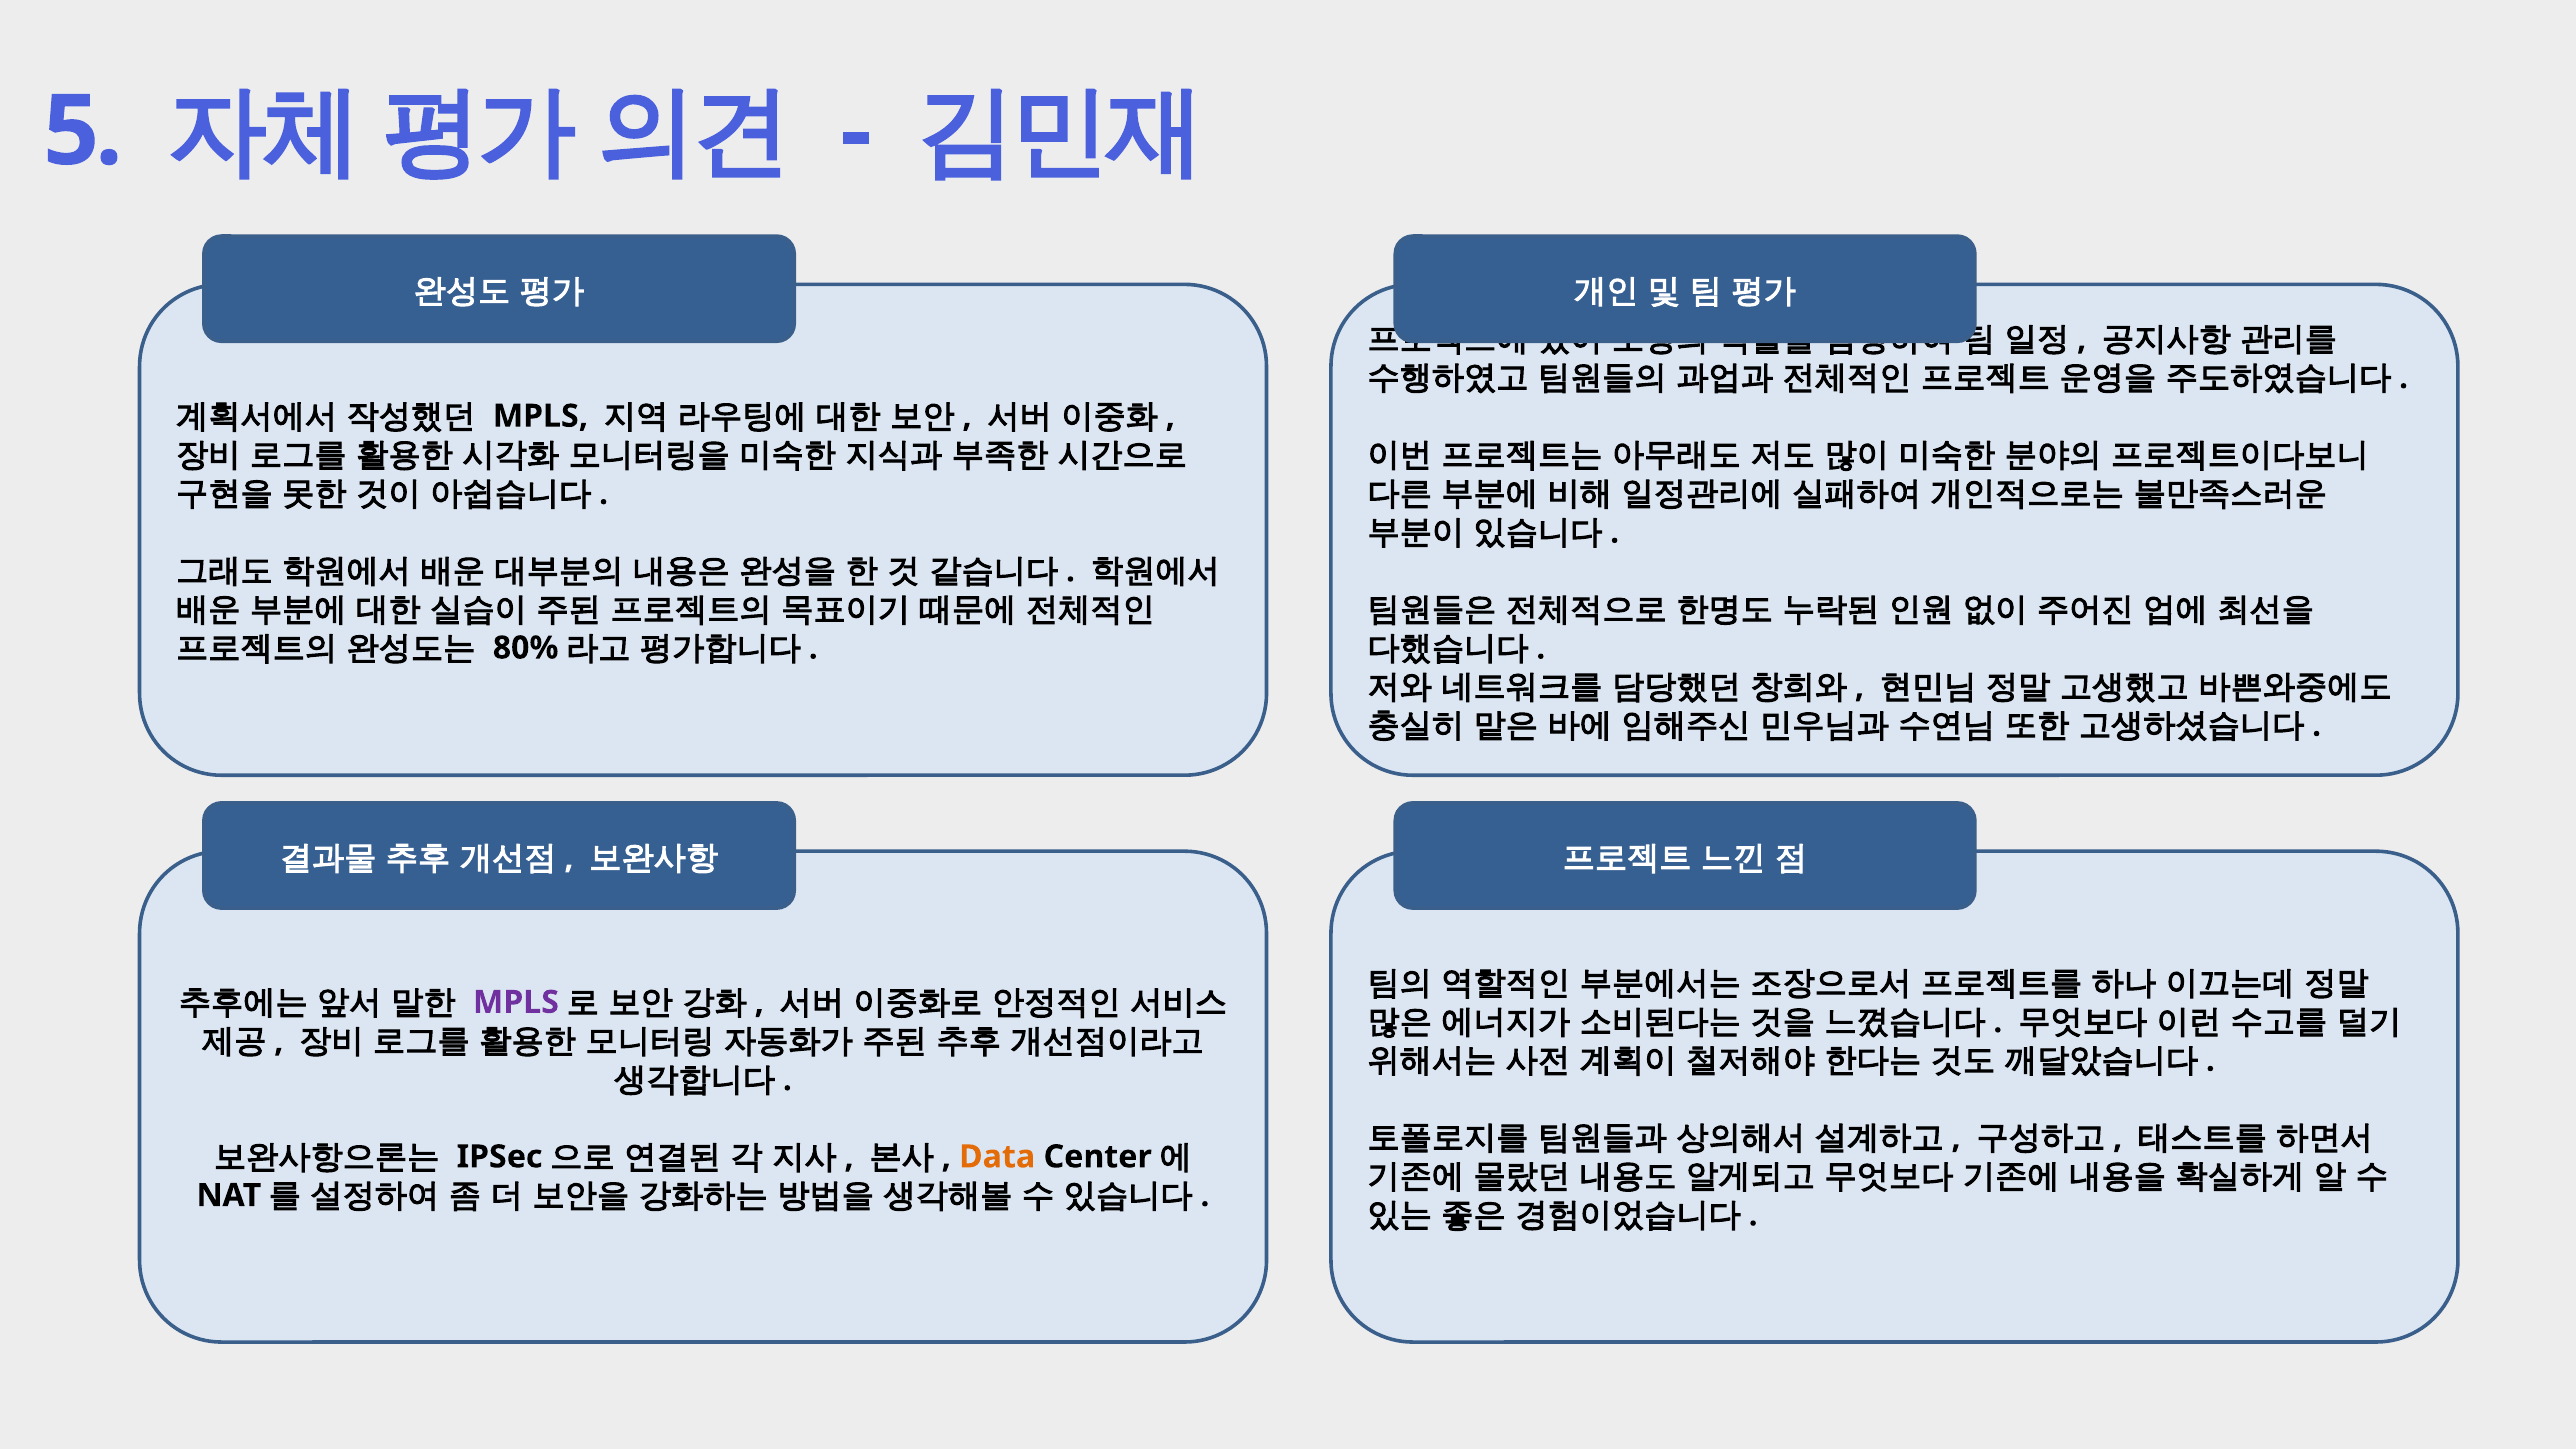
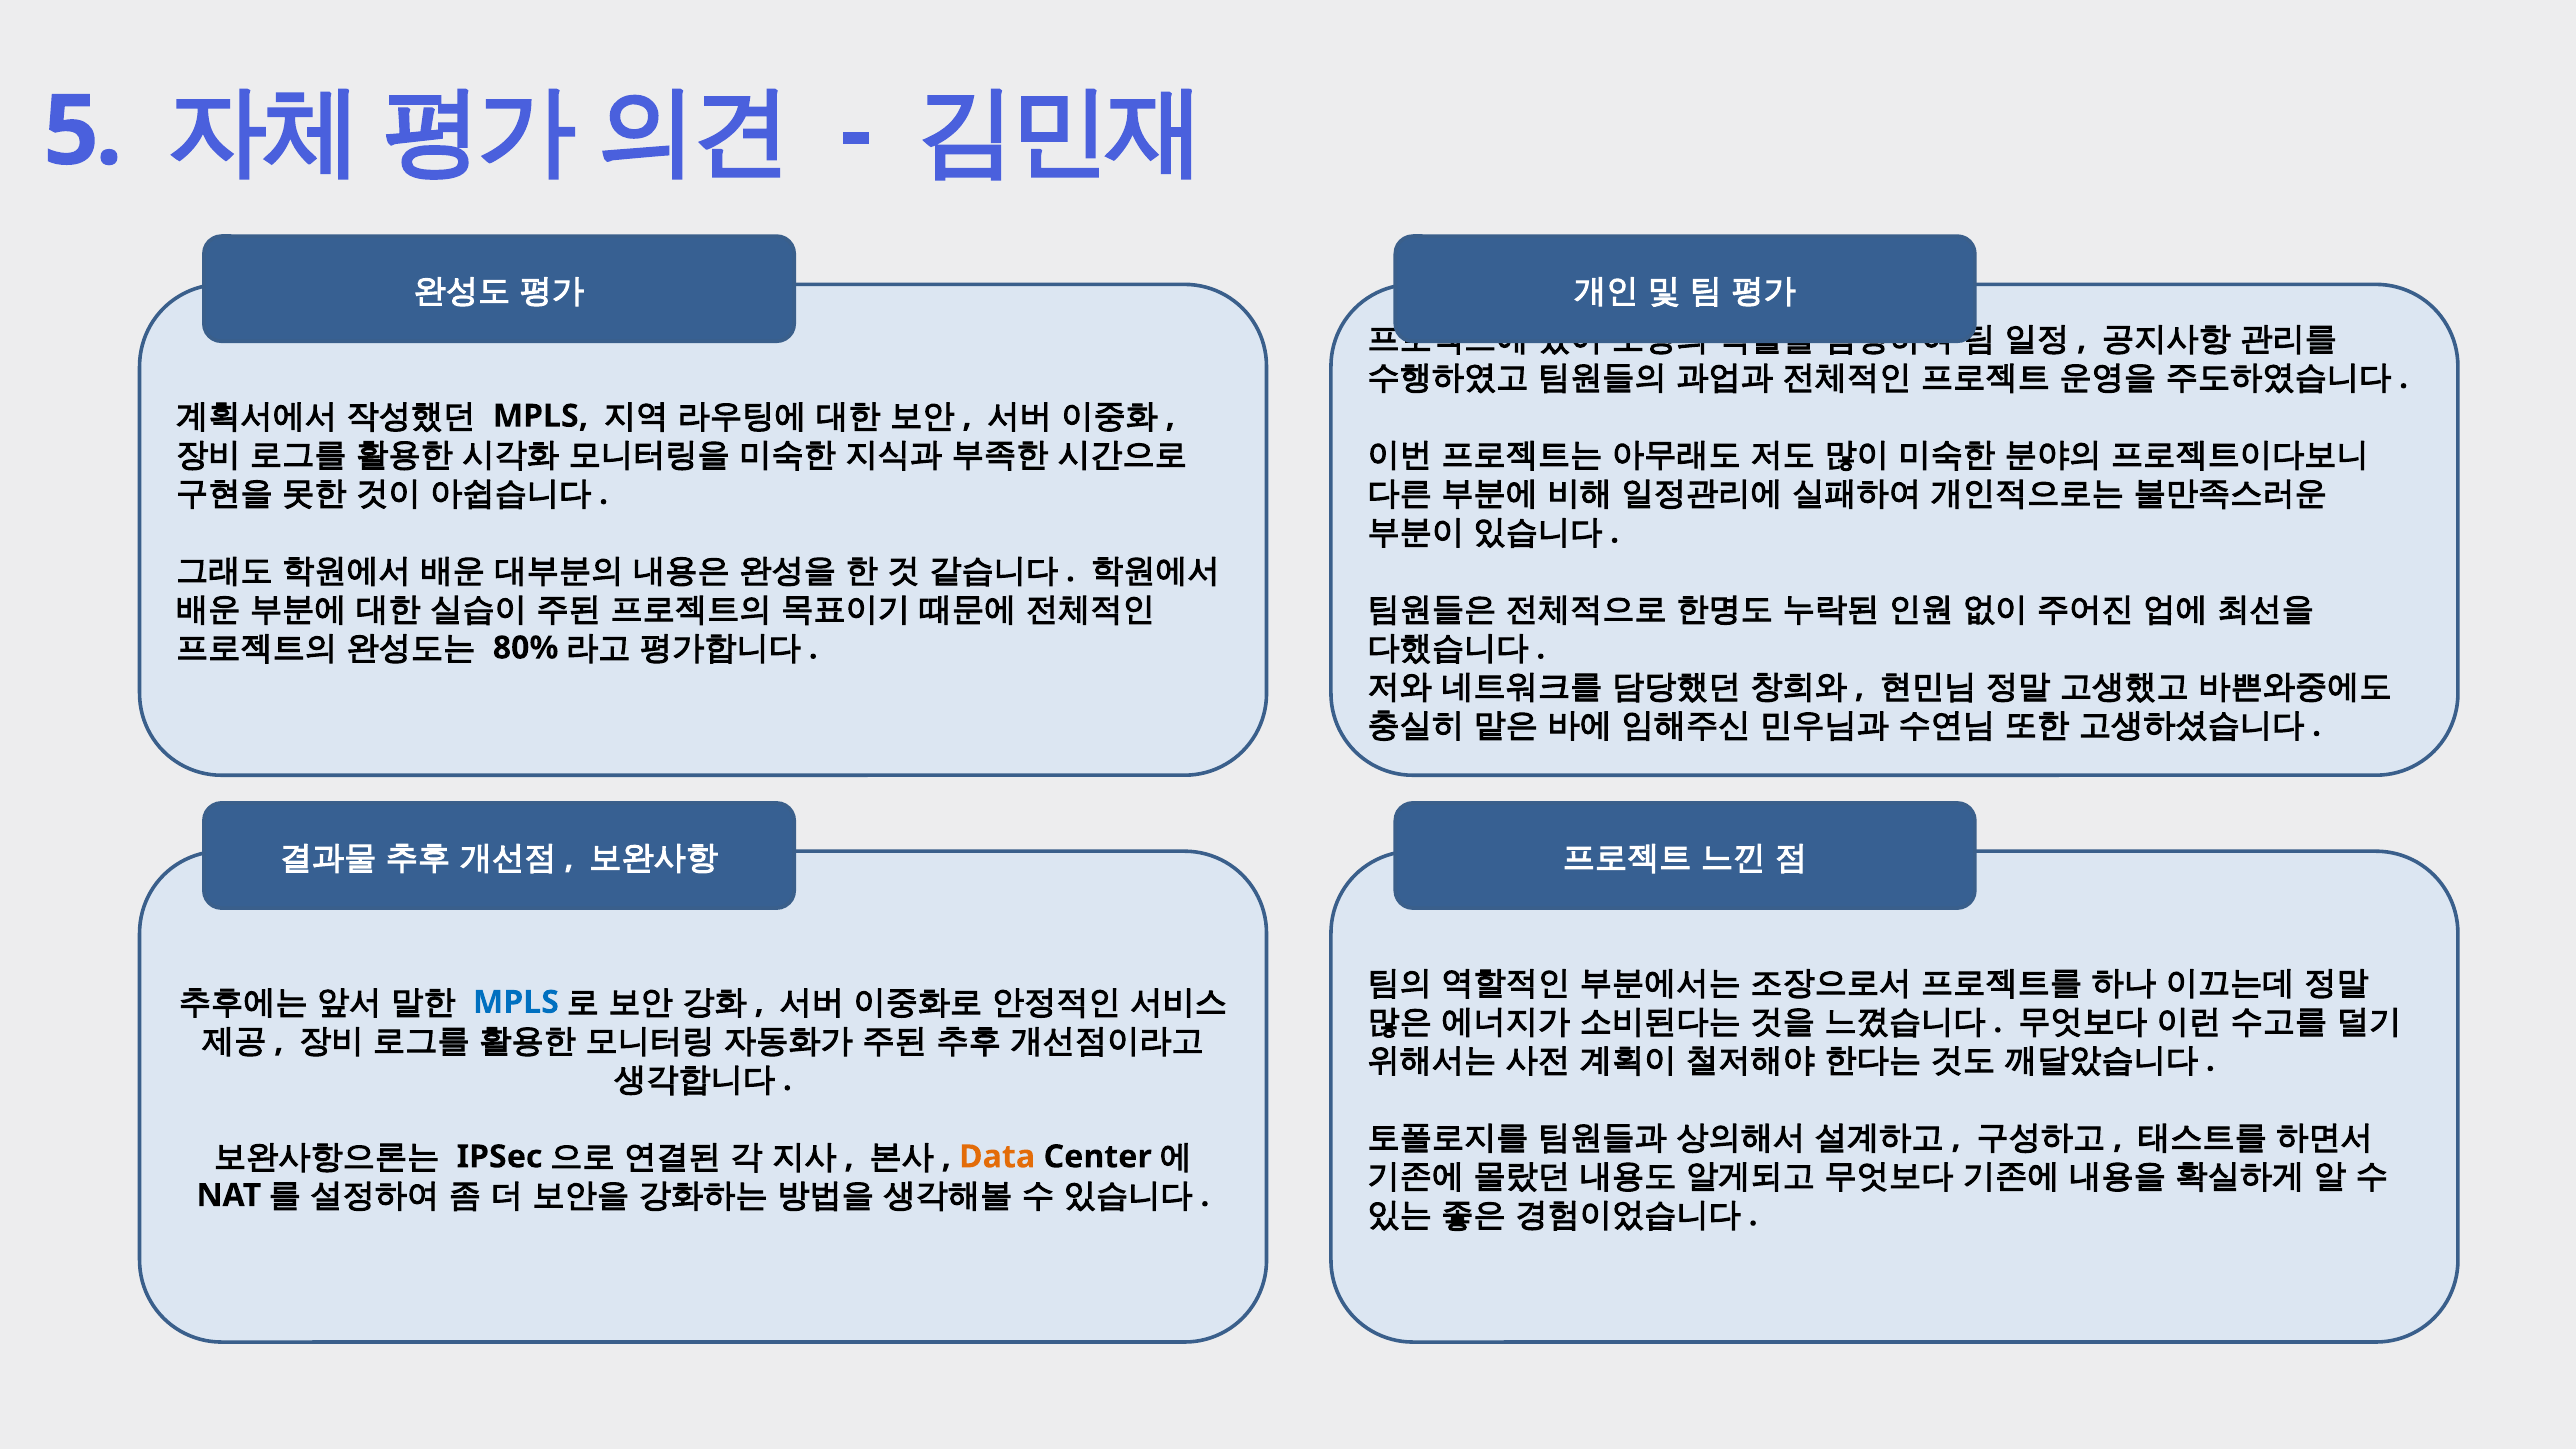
MPLS at (516, 1002) colour: purple -> blue
